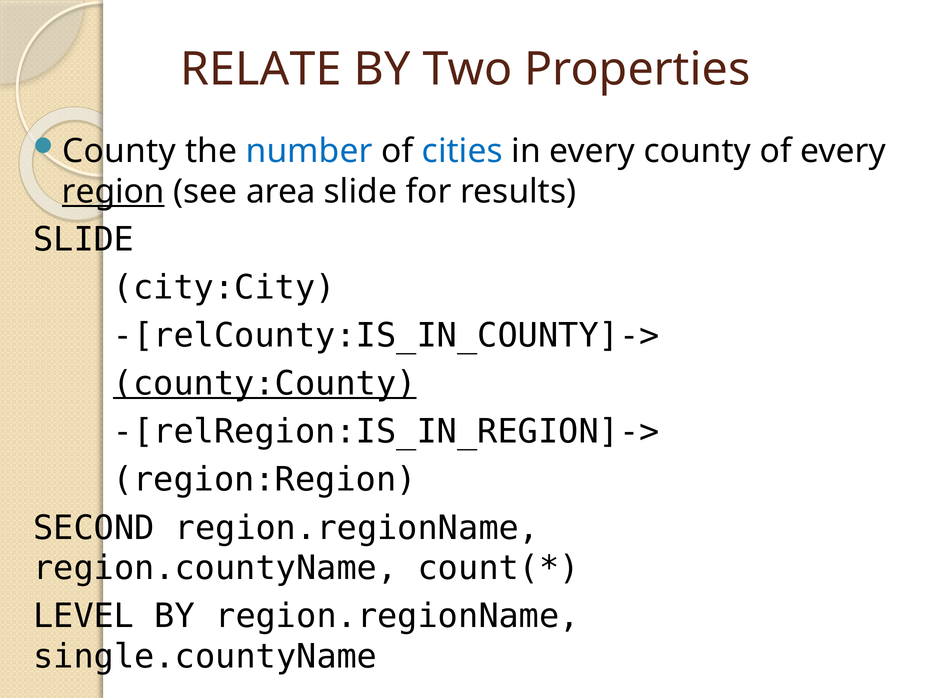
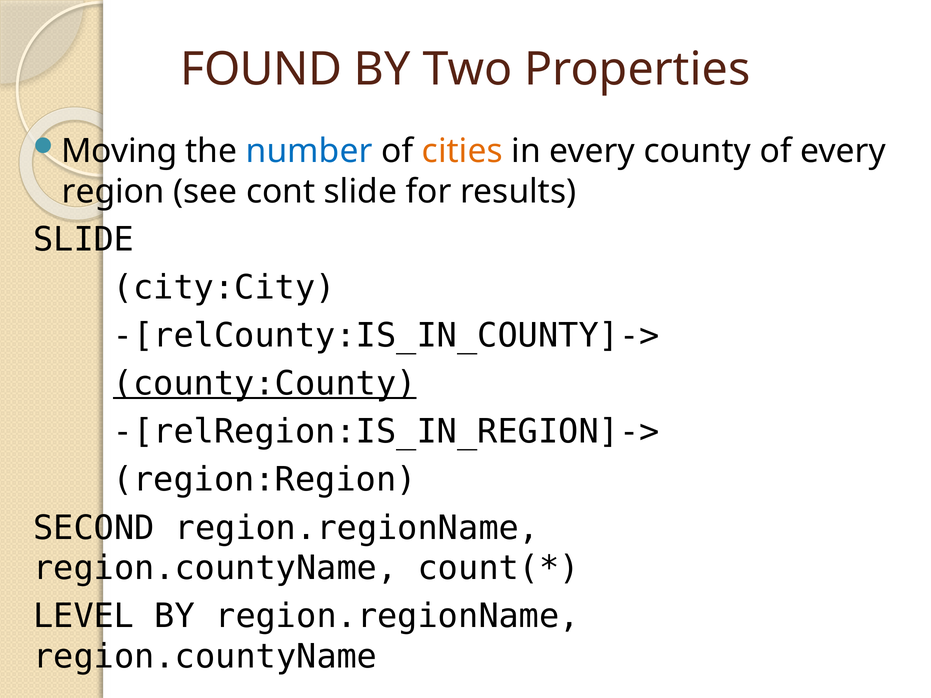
RELATE: RELATE -> FOUND
County at (119, 151): County -> Moving
cities colour: blue -> orange
region underline: present -> none
area: area -> cont
single.countyName at (205, 657): single.countyName -> region.countyName
